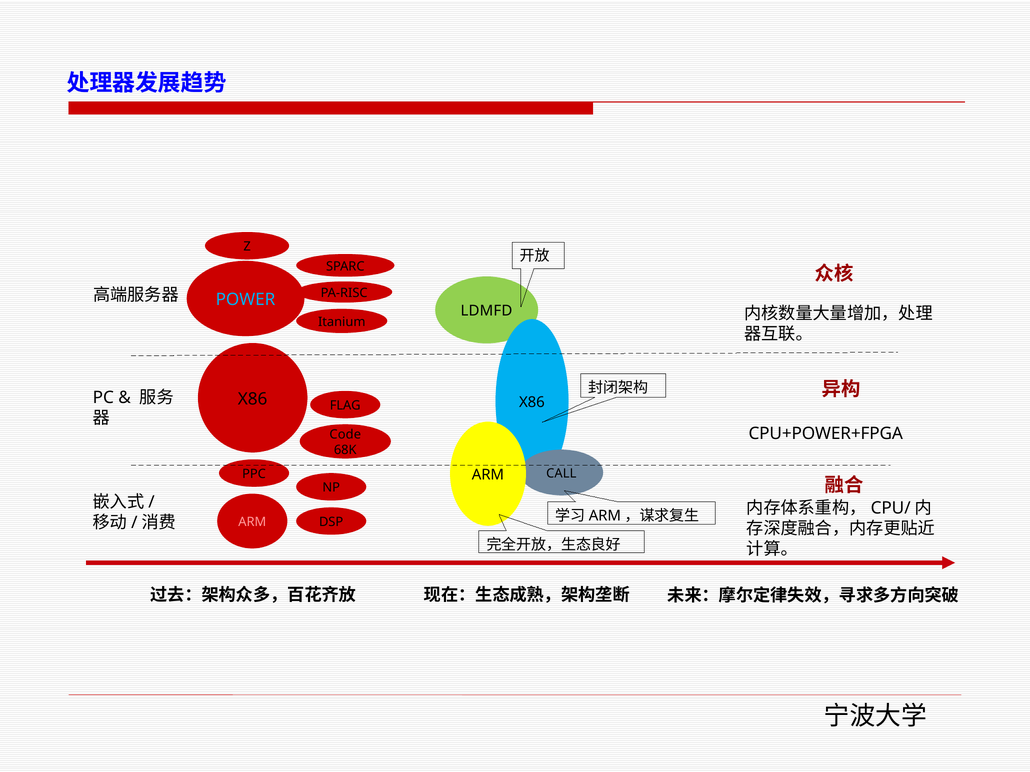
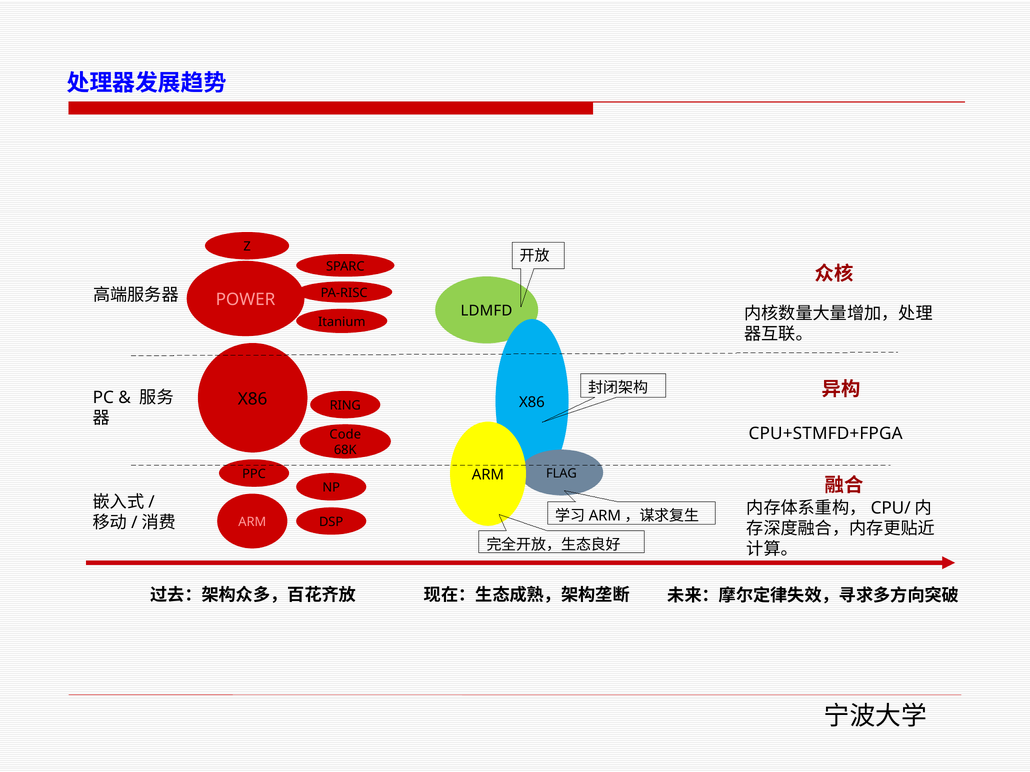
POWER colour: light blue -> pink
FLAG: FLAG -> RING
CPU+POWER+FPGA: CPU+POWER+FPGA -> CPU+STMFD+FPGA
CALL: CALL -> FLAG
